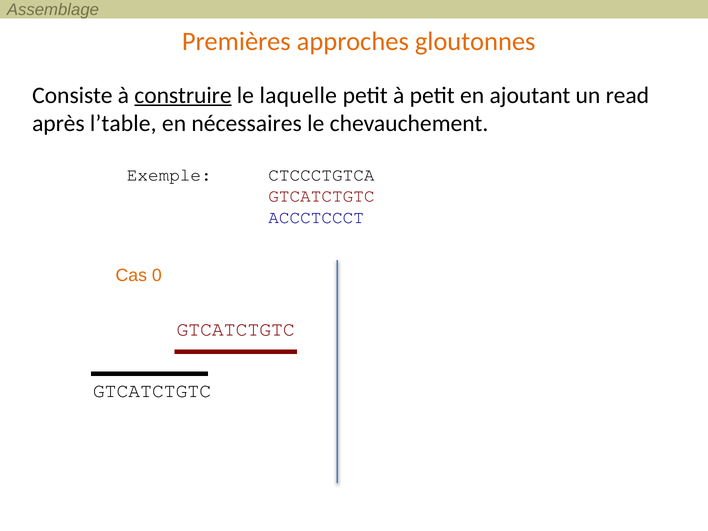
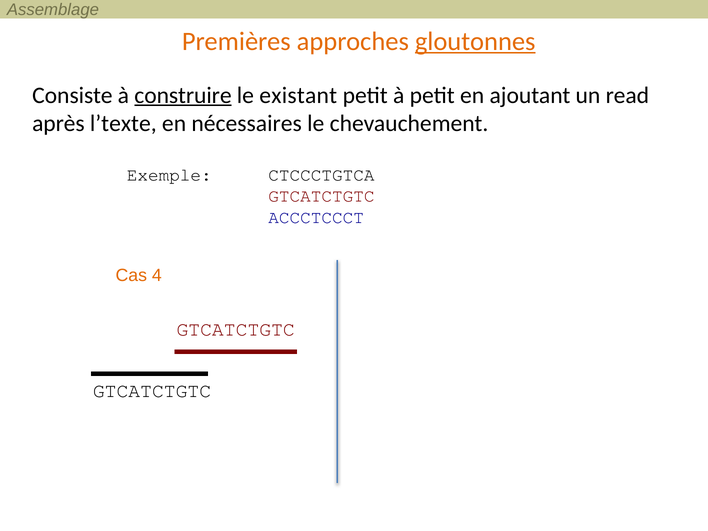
gloutonnes underline: none -> present
laquelle: laquelle -> existant
l’table: l’table -> l’texte
0: 0 -> 4
